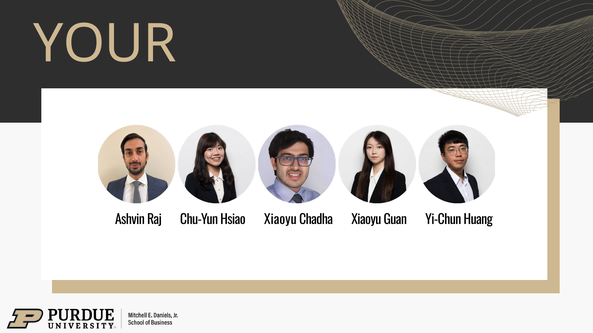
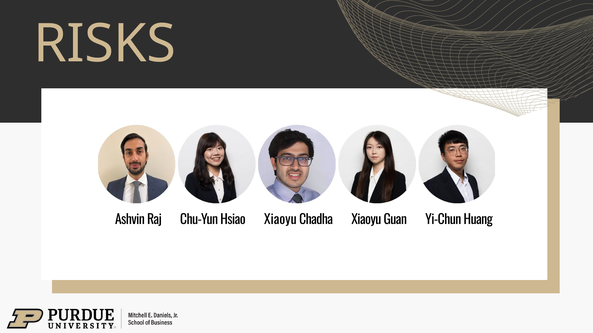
YOUR: YOUR -> RISKS
